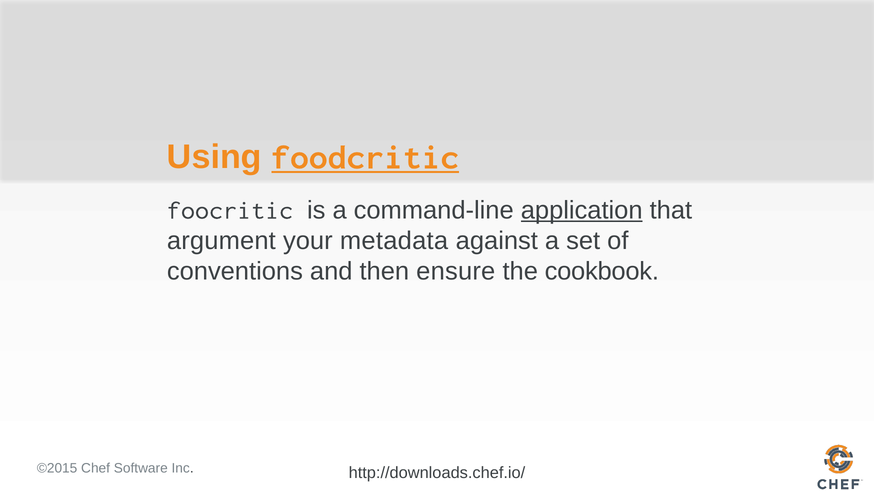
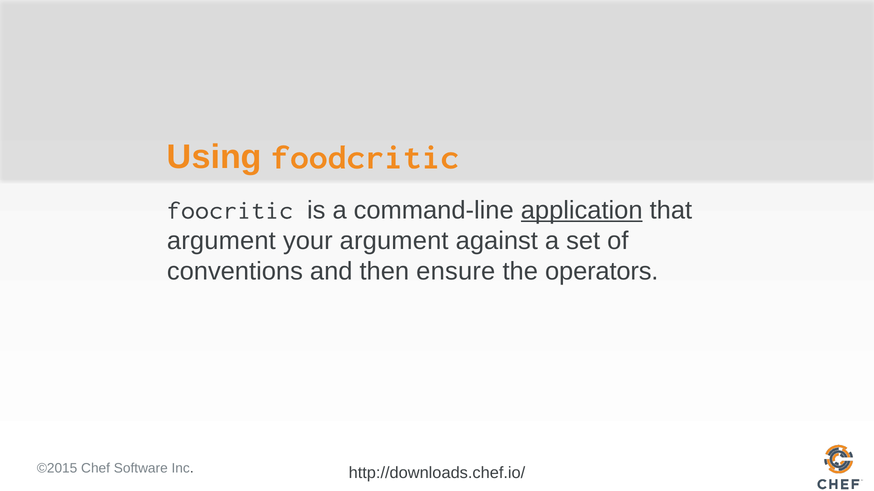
foodcritic underline: present -> none
your metadata: metadata -> argument
cookbook: cookbook -> operators
